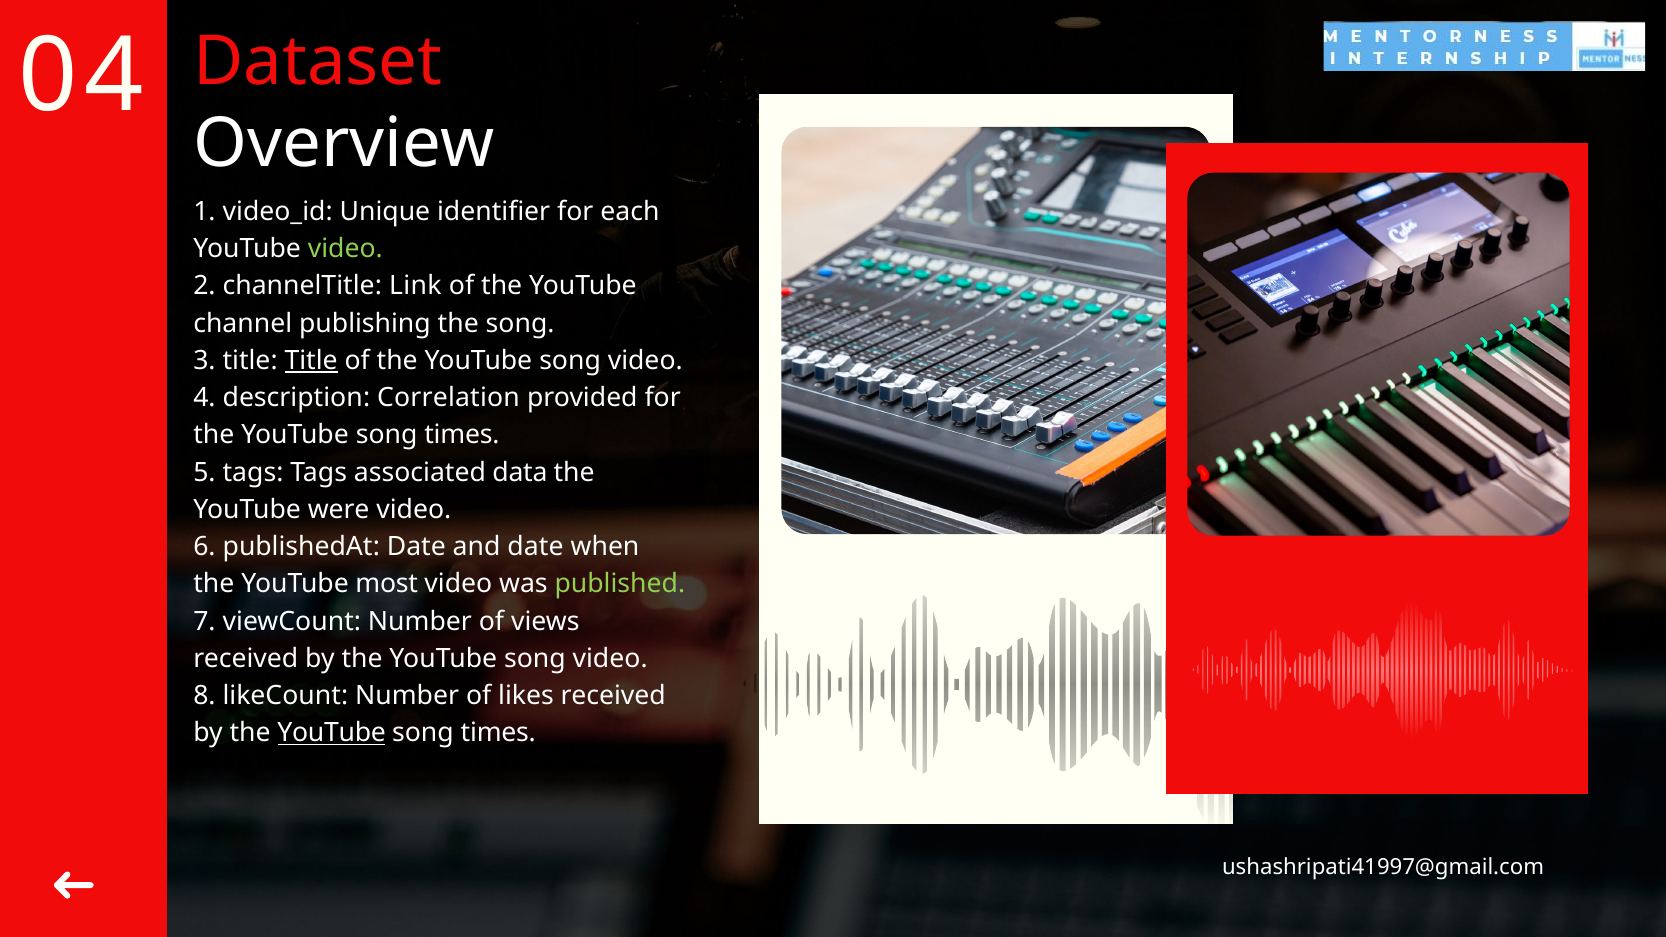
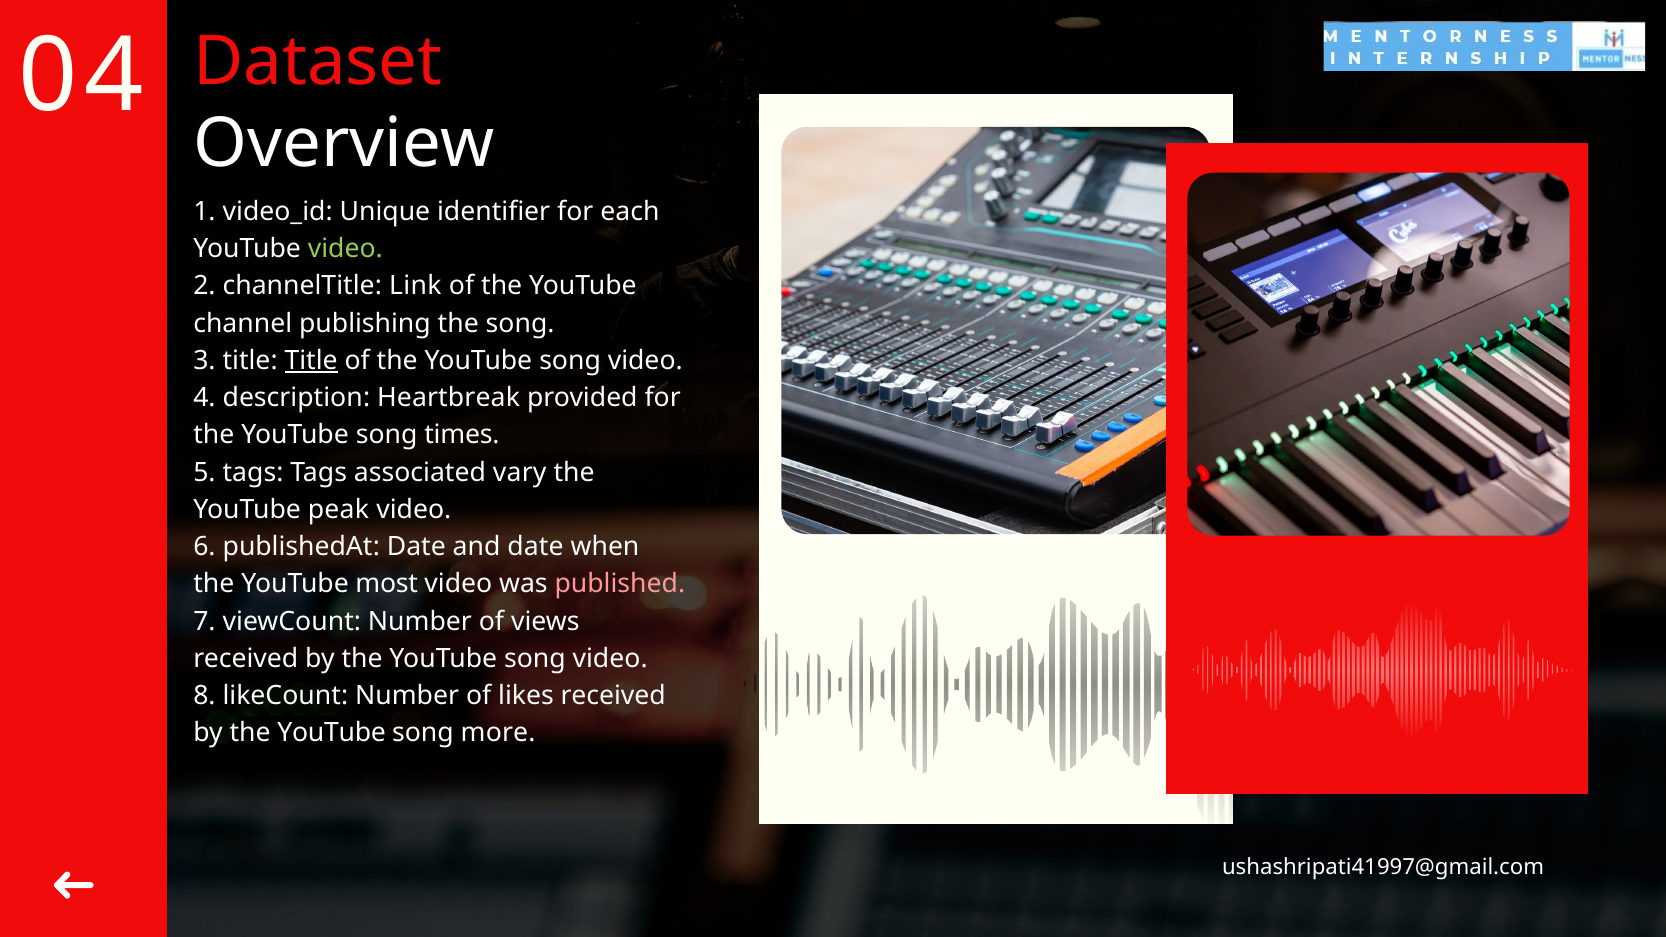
Correlation: Correlation -> Heartbreak
data: data -> vary
were: were -> peak
published colour: light green -> pink
YouTube at (332, 733) underline: present -> none
times at (498, 733): times -> more
